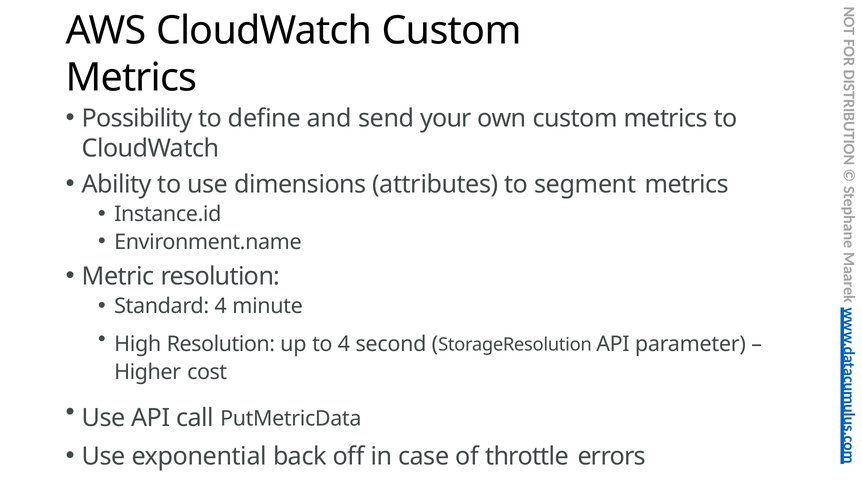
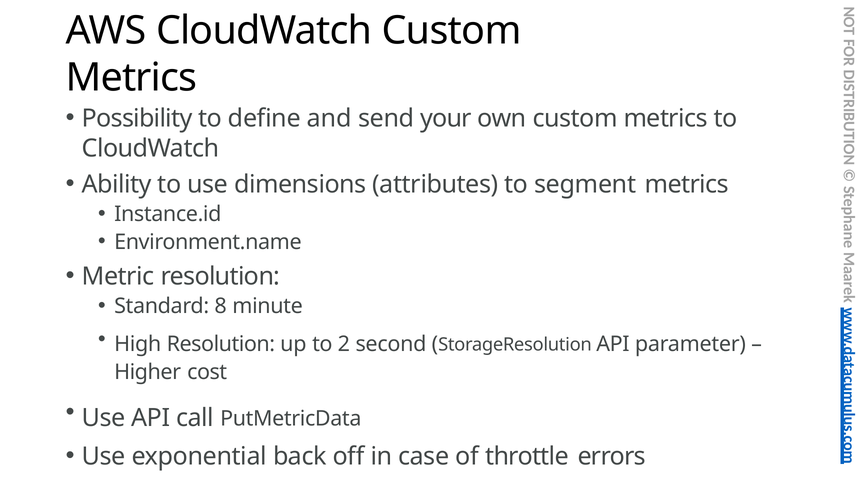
Standard 4: 4 -> 8
to 4: 4 -> 2
